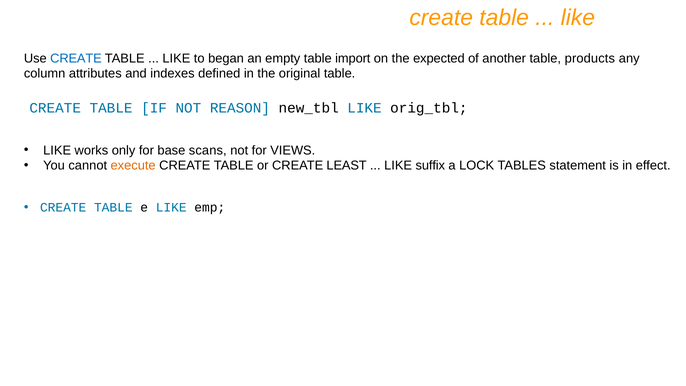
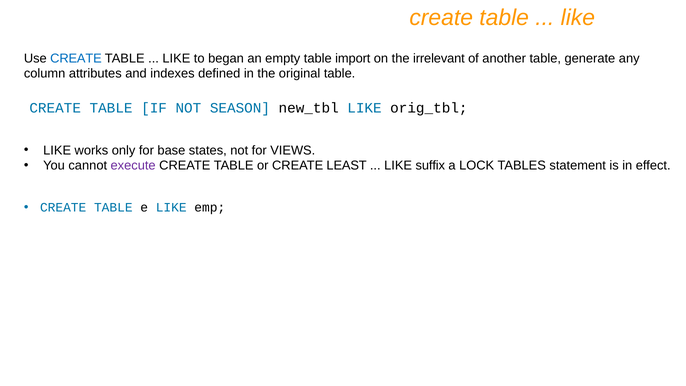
expected: expected -> irrelevant
products: products -> generate
REASON: REASON -> SEASON
scans: scans -> states
execute colour: orange -> purple
